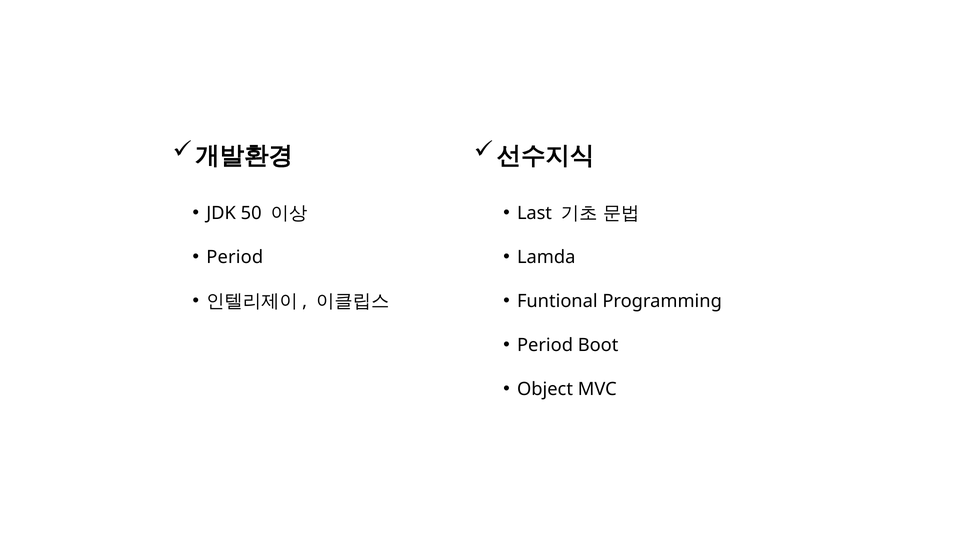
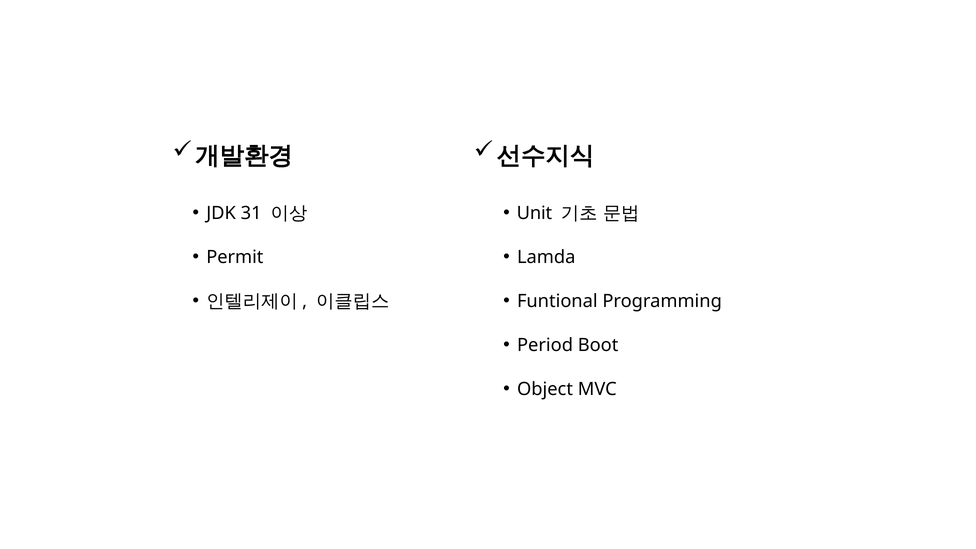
50: 50 -> 31
Last: Last -> Unit
Period at (235, 257): Period -> Permit
